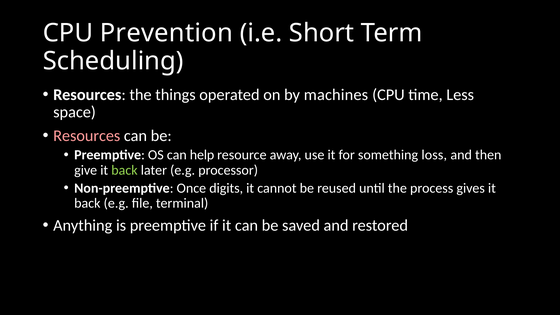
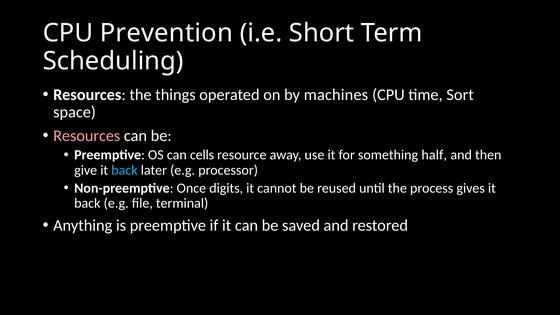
Less: Less -> Sort
help: help -> cells
loss: loss -> half
back at (124, 170) colour: light green -> light blue
